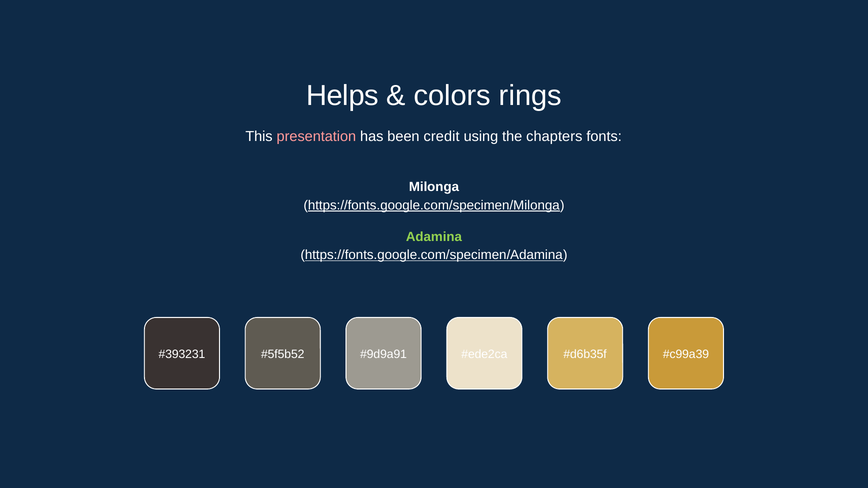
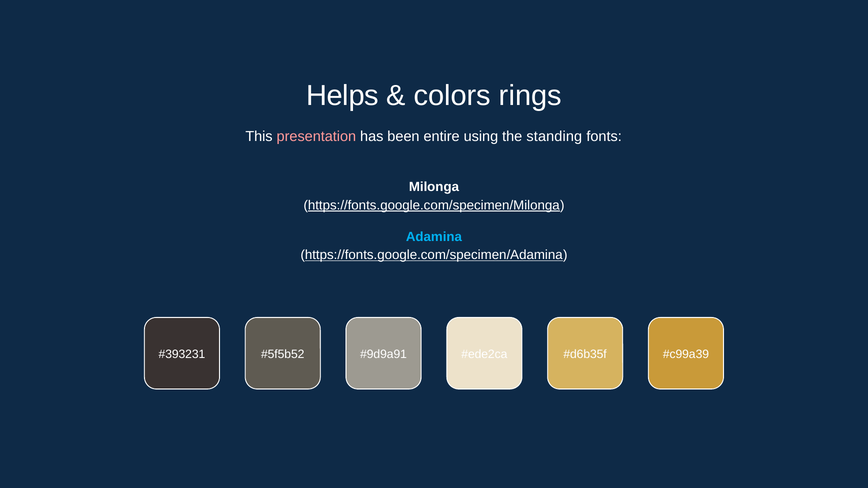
credit: credit -> entire
chapters: chapters -> standing
Adamina colour: light green -> light blue
